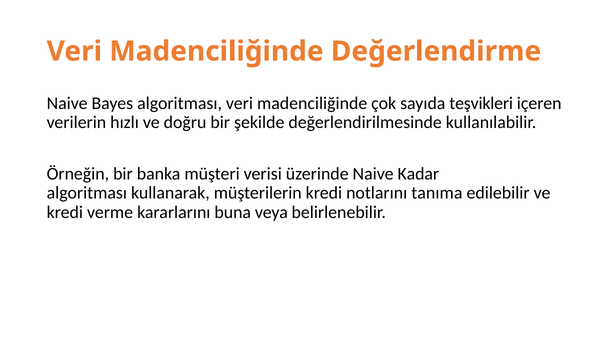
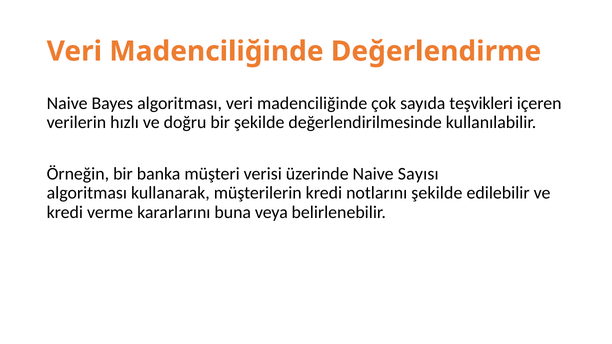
Kadar: Kadar -> Sayısı
notlarını tanıma: tanıma -> şekilde
